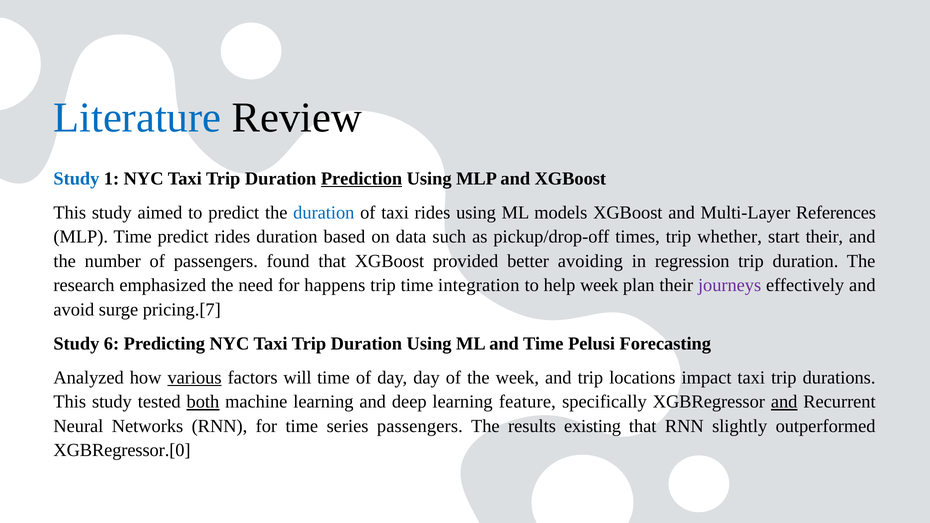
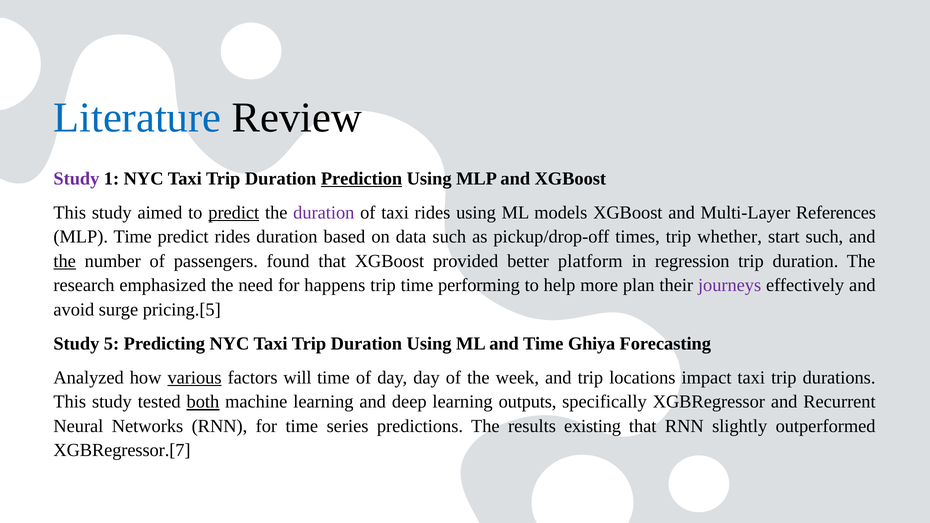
Study at (76, 179) colour: blue -> purple
predict at (234, 213) underline: none -> present
duration at (324, 213) colour: blue -> purple
start their: their -> such
the at (65, 261) underline: none -> present
avoiding: avoiding -> platform
integration: integration -> performing
help week: week -> more
pricing.[7: pricing.[7 -> pricing.[5
6: 6 -> 5
Pelusi: Pelusi -> Ghiya
feature: feature -> outputs
and at (784, 402) underline: present -> none
series passengers: passengers -> predictions
XGBRegressor.[0: XGBRegressor.[0 -> XGBRegressor.[7
